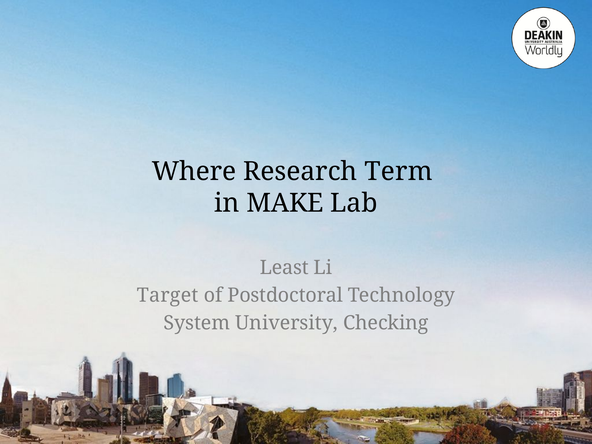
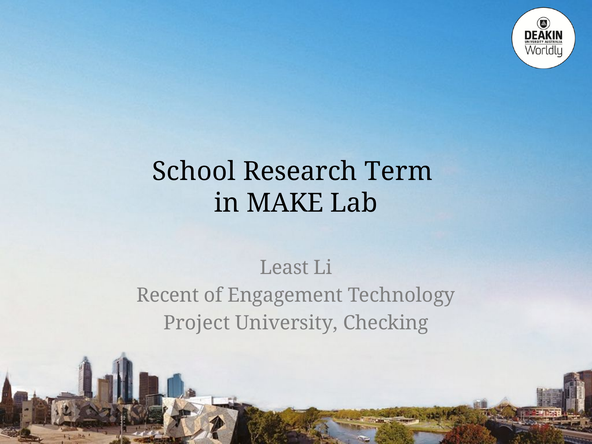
Where: Where -> School
Target: Target -> Recent
Postdoctoral: Postdoctoral -> Engagement
System: System -> Project
